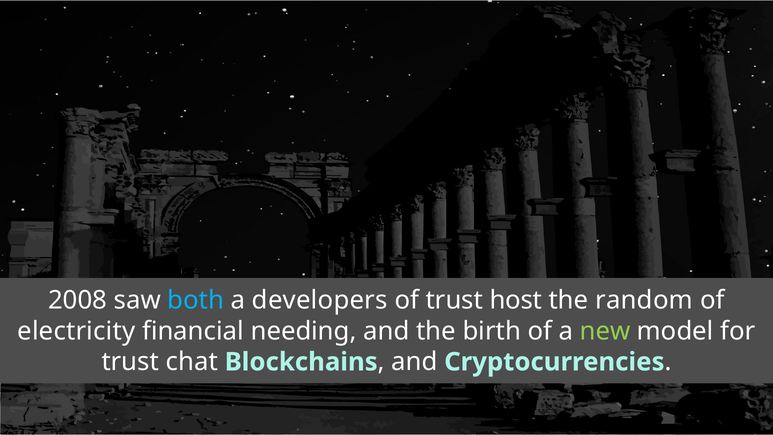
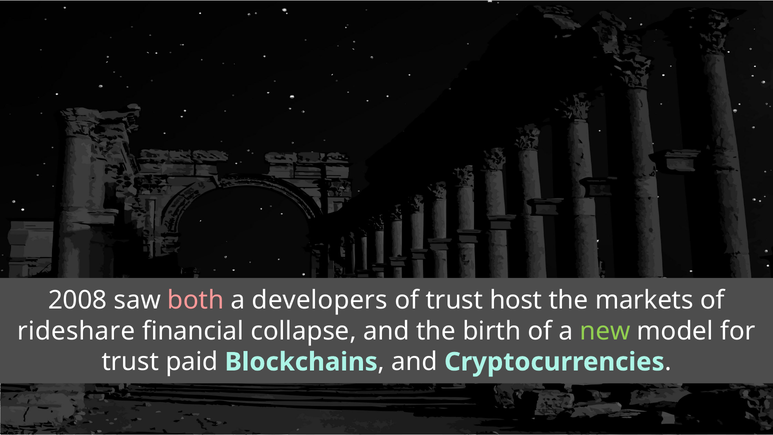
both colour: light blue -> pink
random: random -> markets
electricity: electricity -> rideshare
needing: needing -> collapse
chat: chat -> paid
